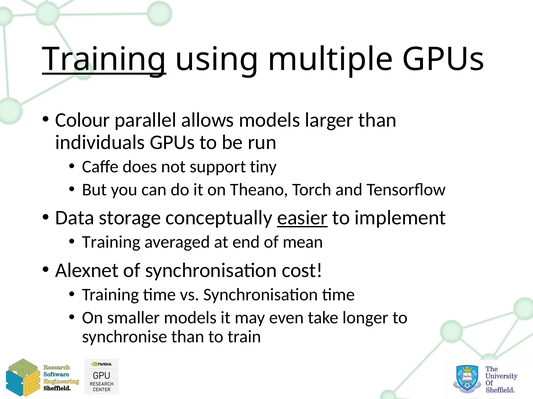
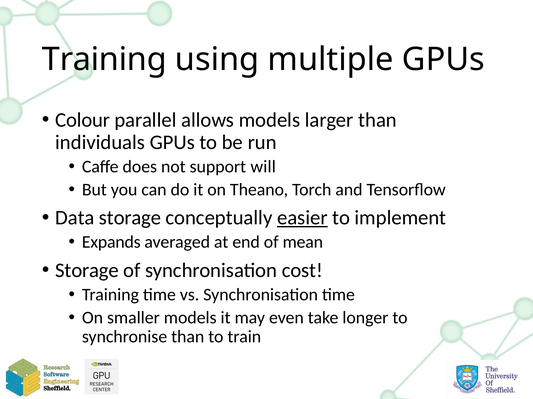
Training at (104, 60) underline: present -> none
tiny: tiny -> will
Training at (111, 243): Training -> Expands
Alexnet at (87, 271): Alexnet -> Storage
